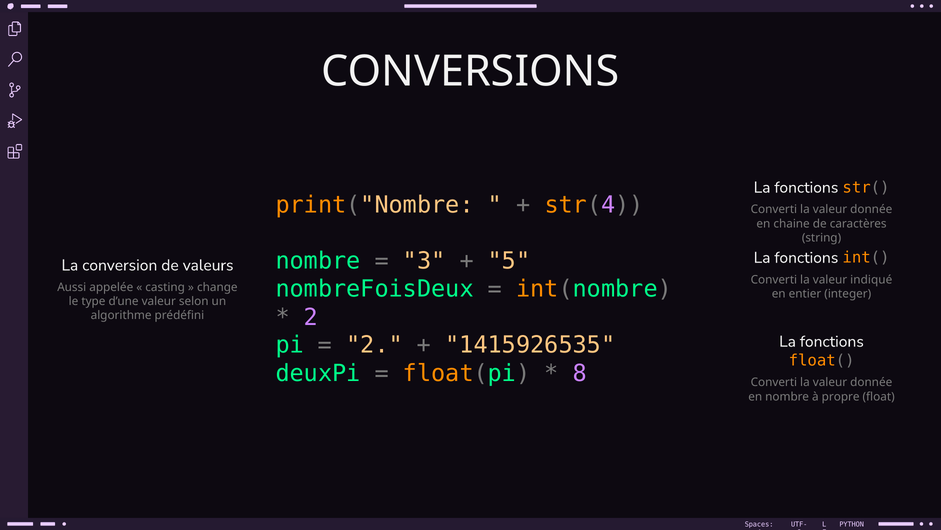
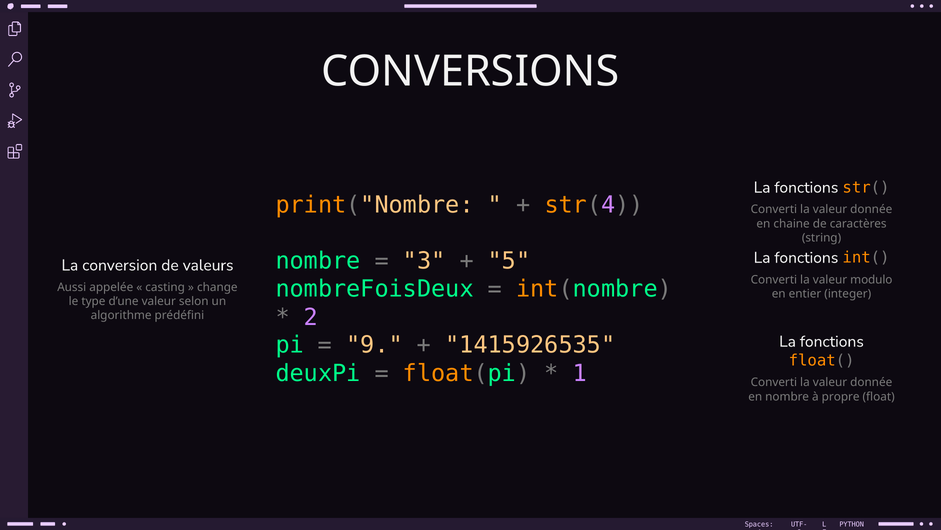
indiqué: indiqué -> modulo
2 at (375, 345): 2 -> 9
8 at (580, 373): 8 -> 1
